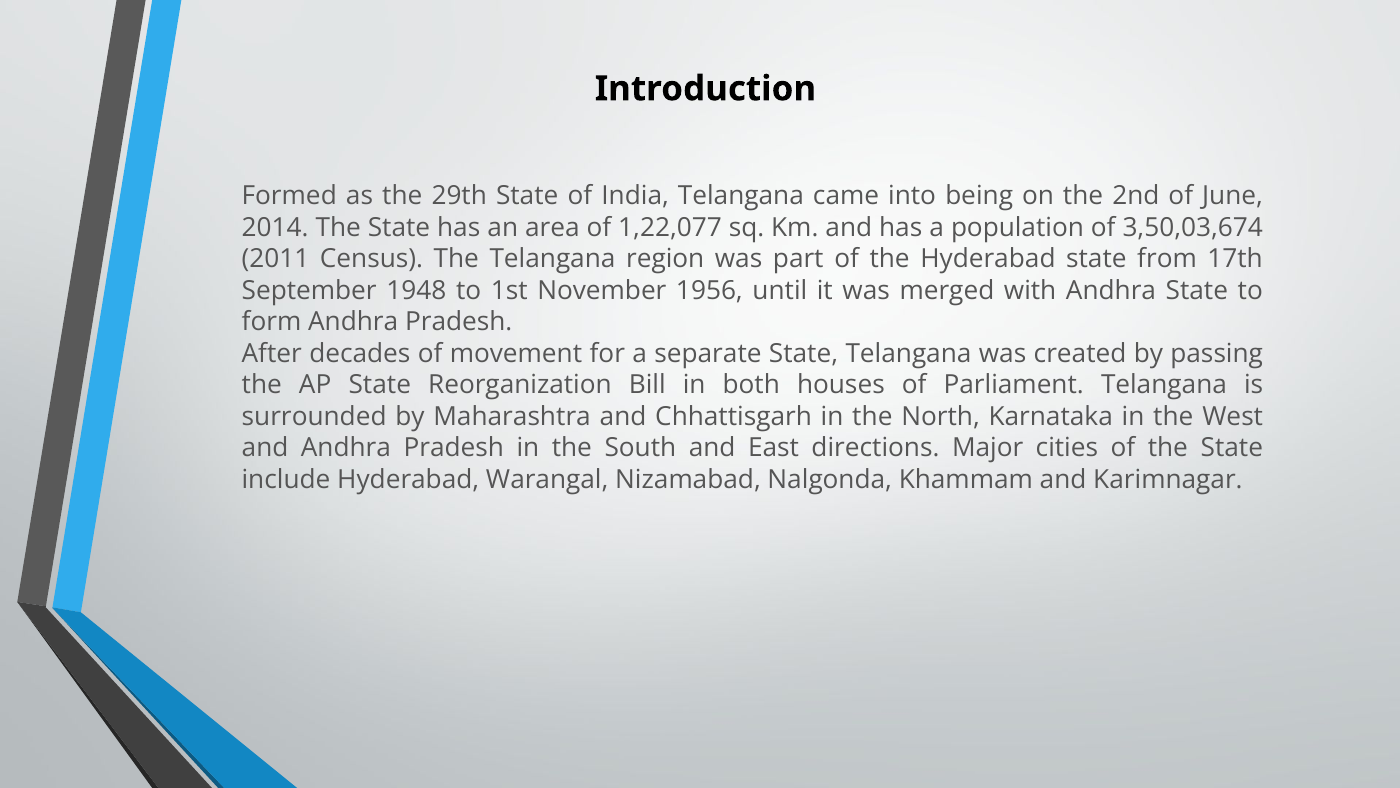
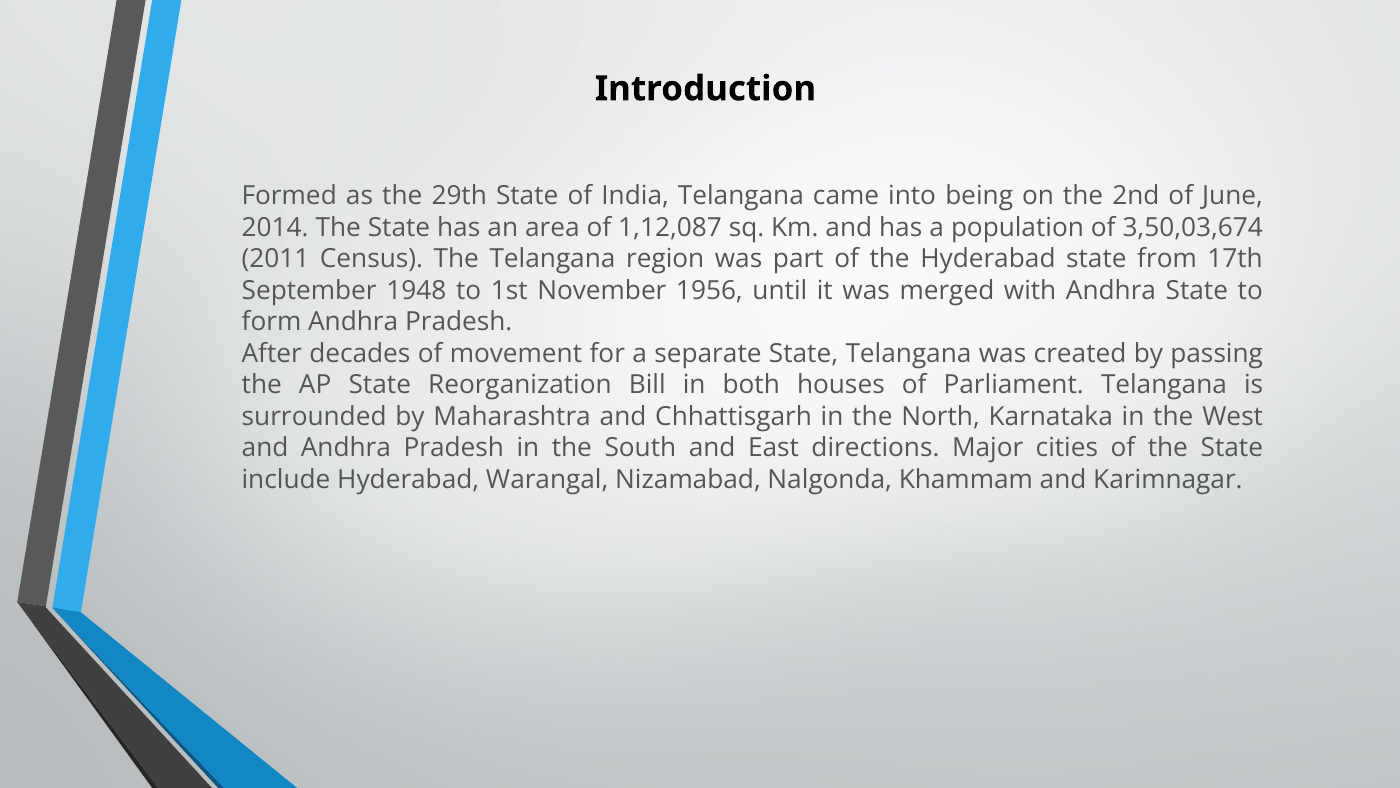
1,22,077: 1,22,077 -> 1,12,087
